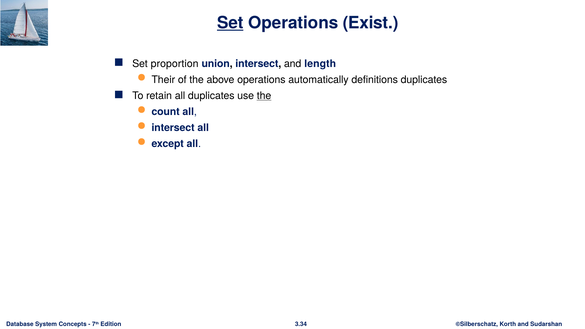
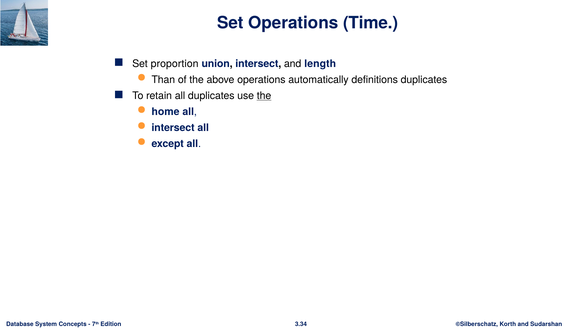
Set at (230, 23) underline: present -> none
Exist: Exist -> Time
Their: Their -> Than
count: count -> home
